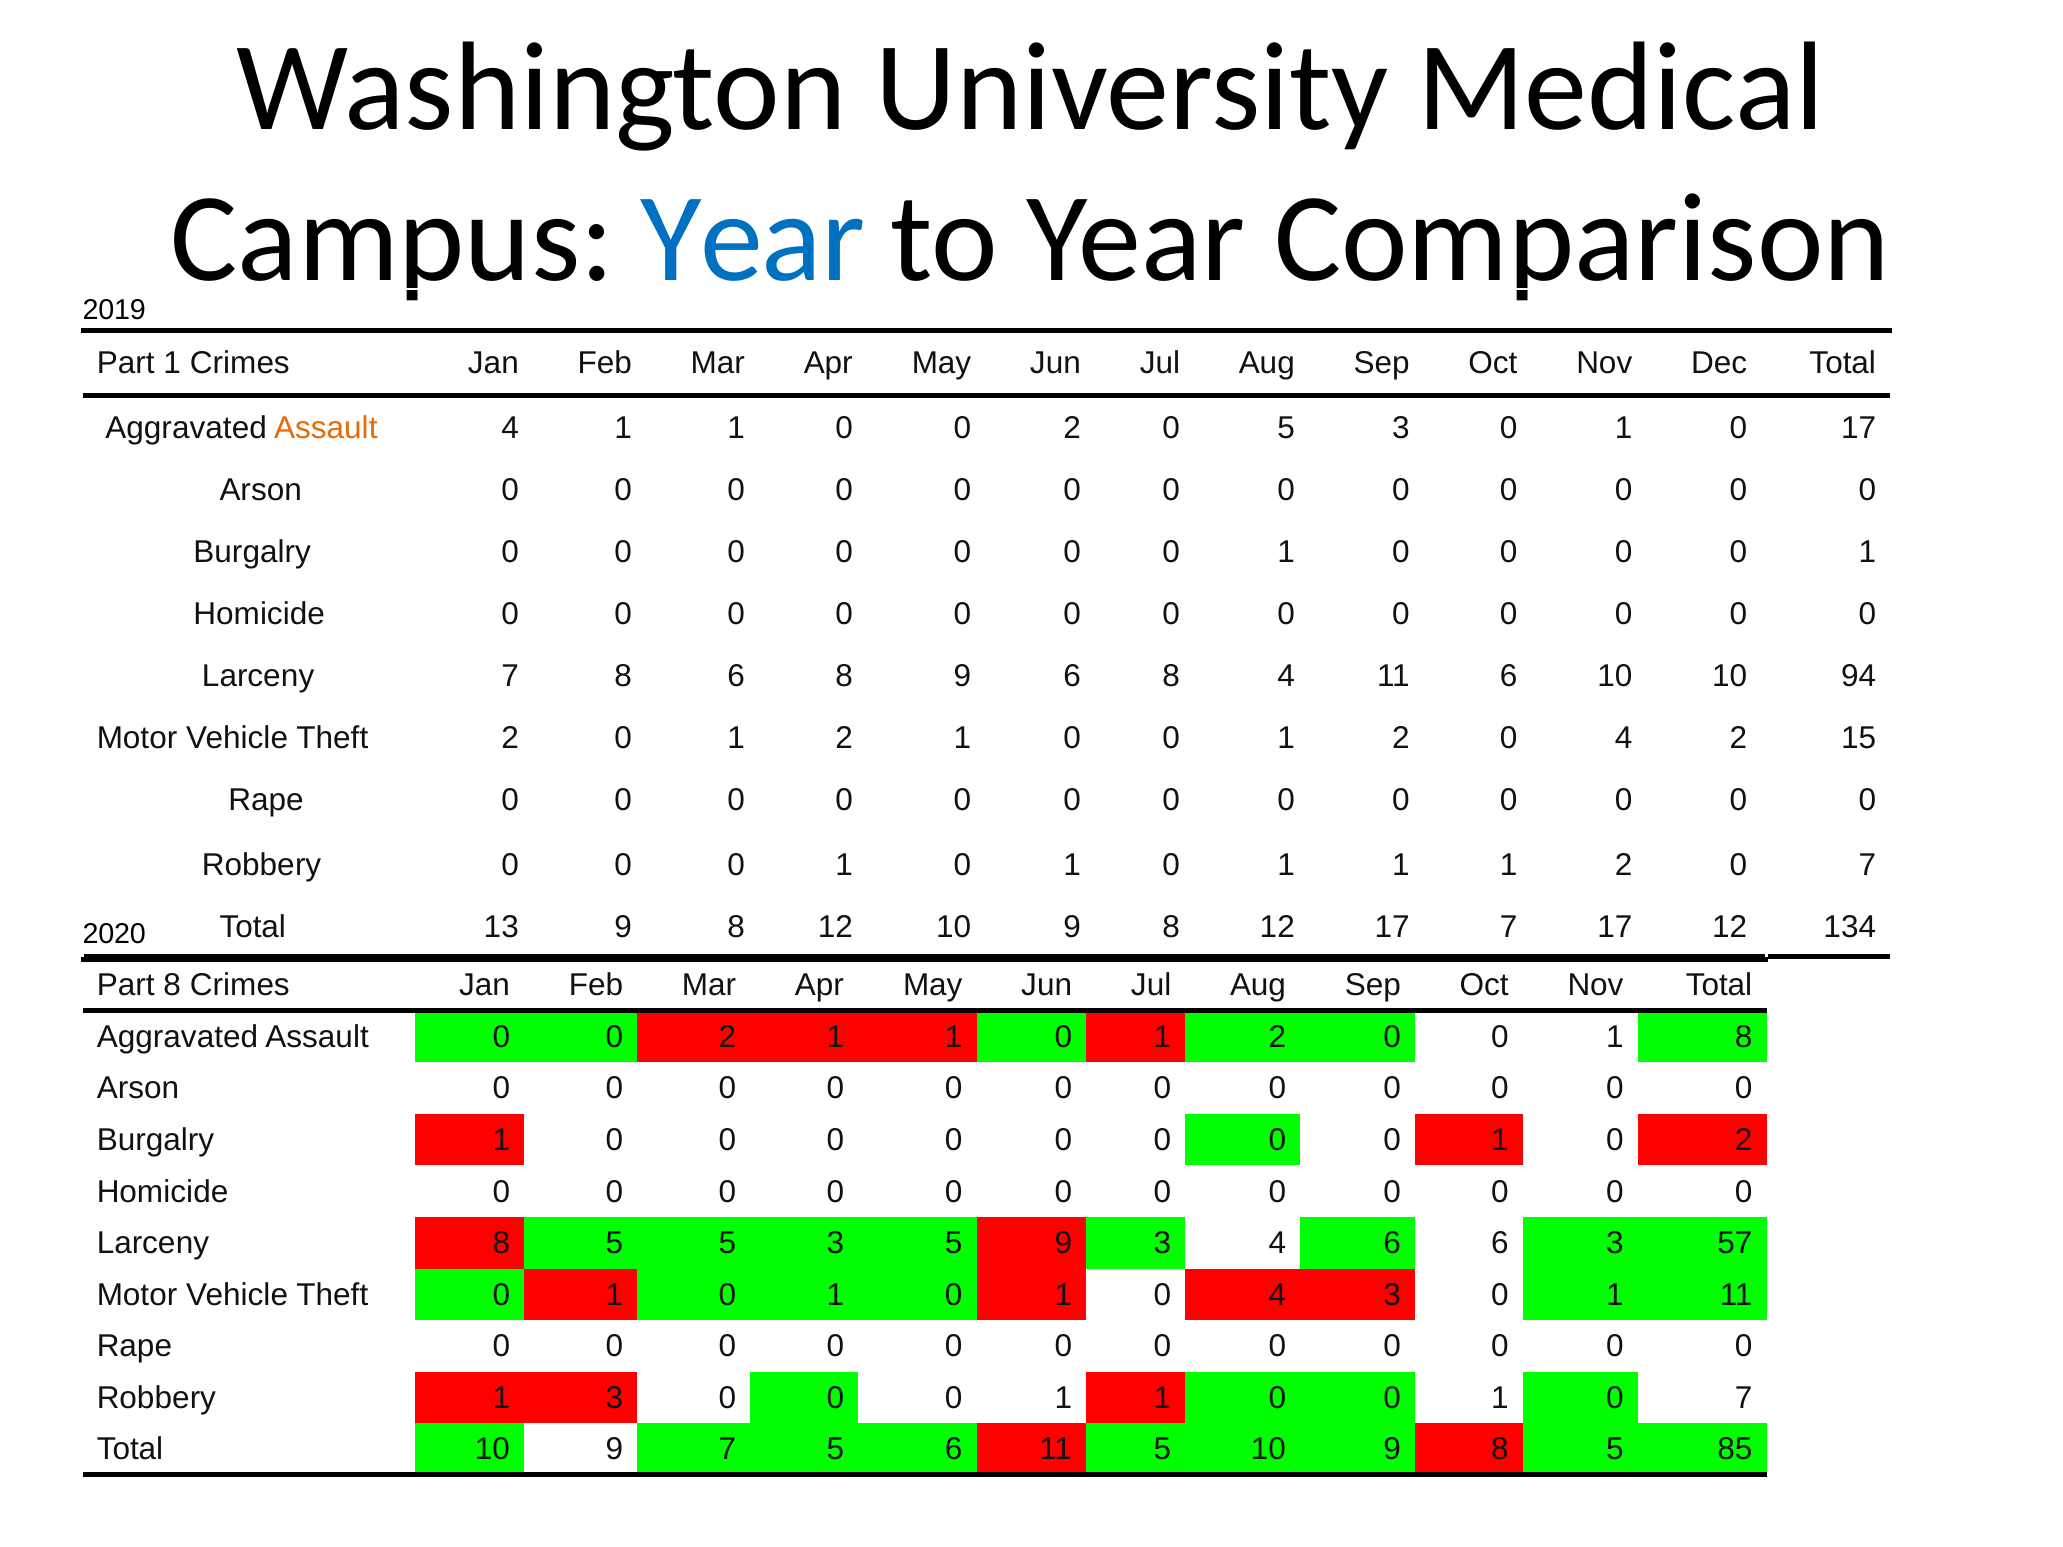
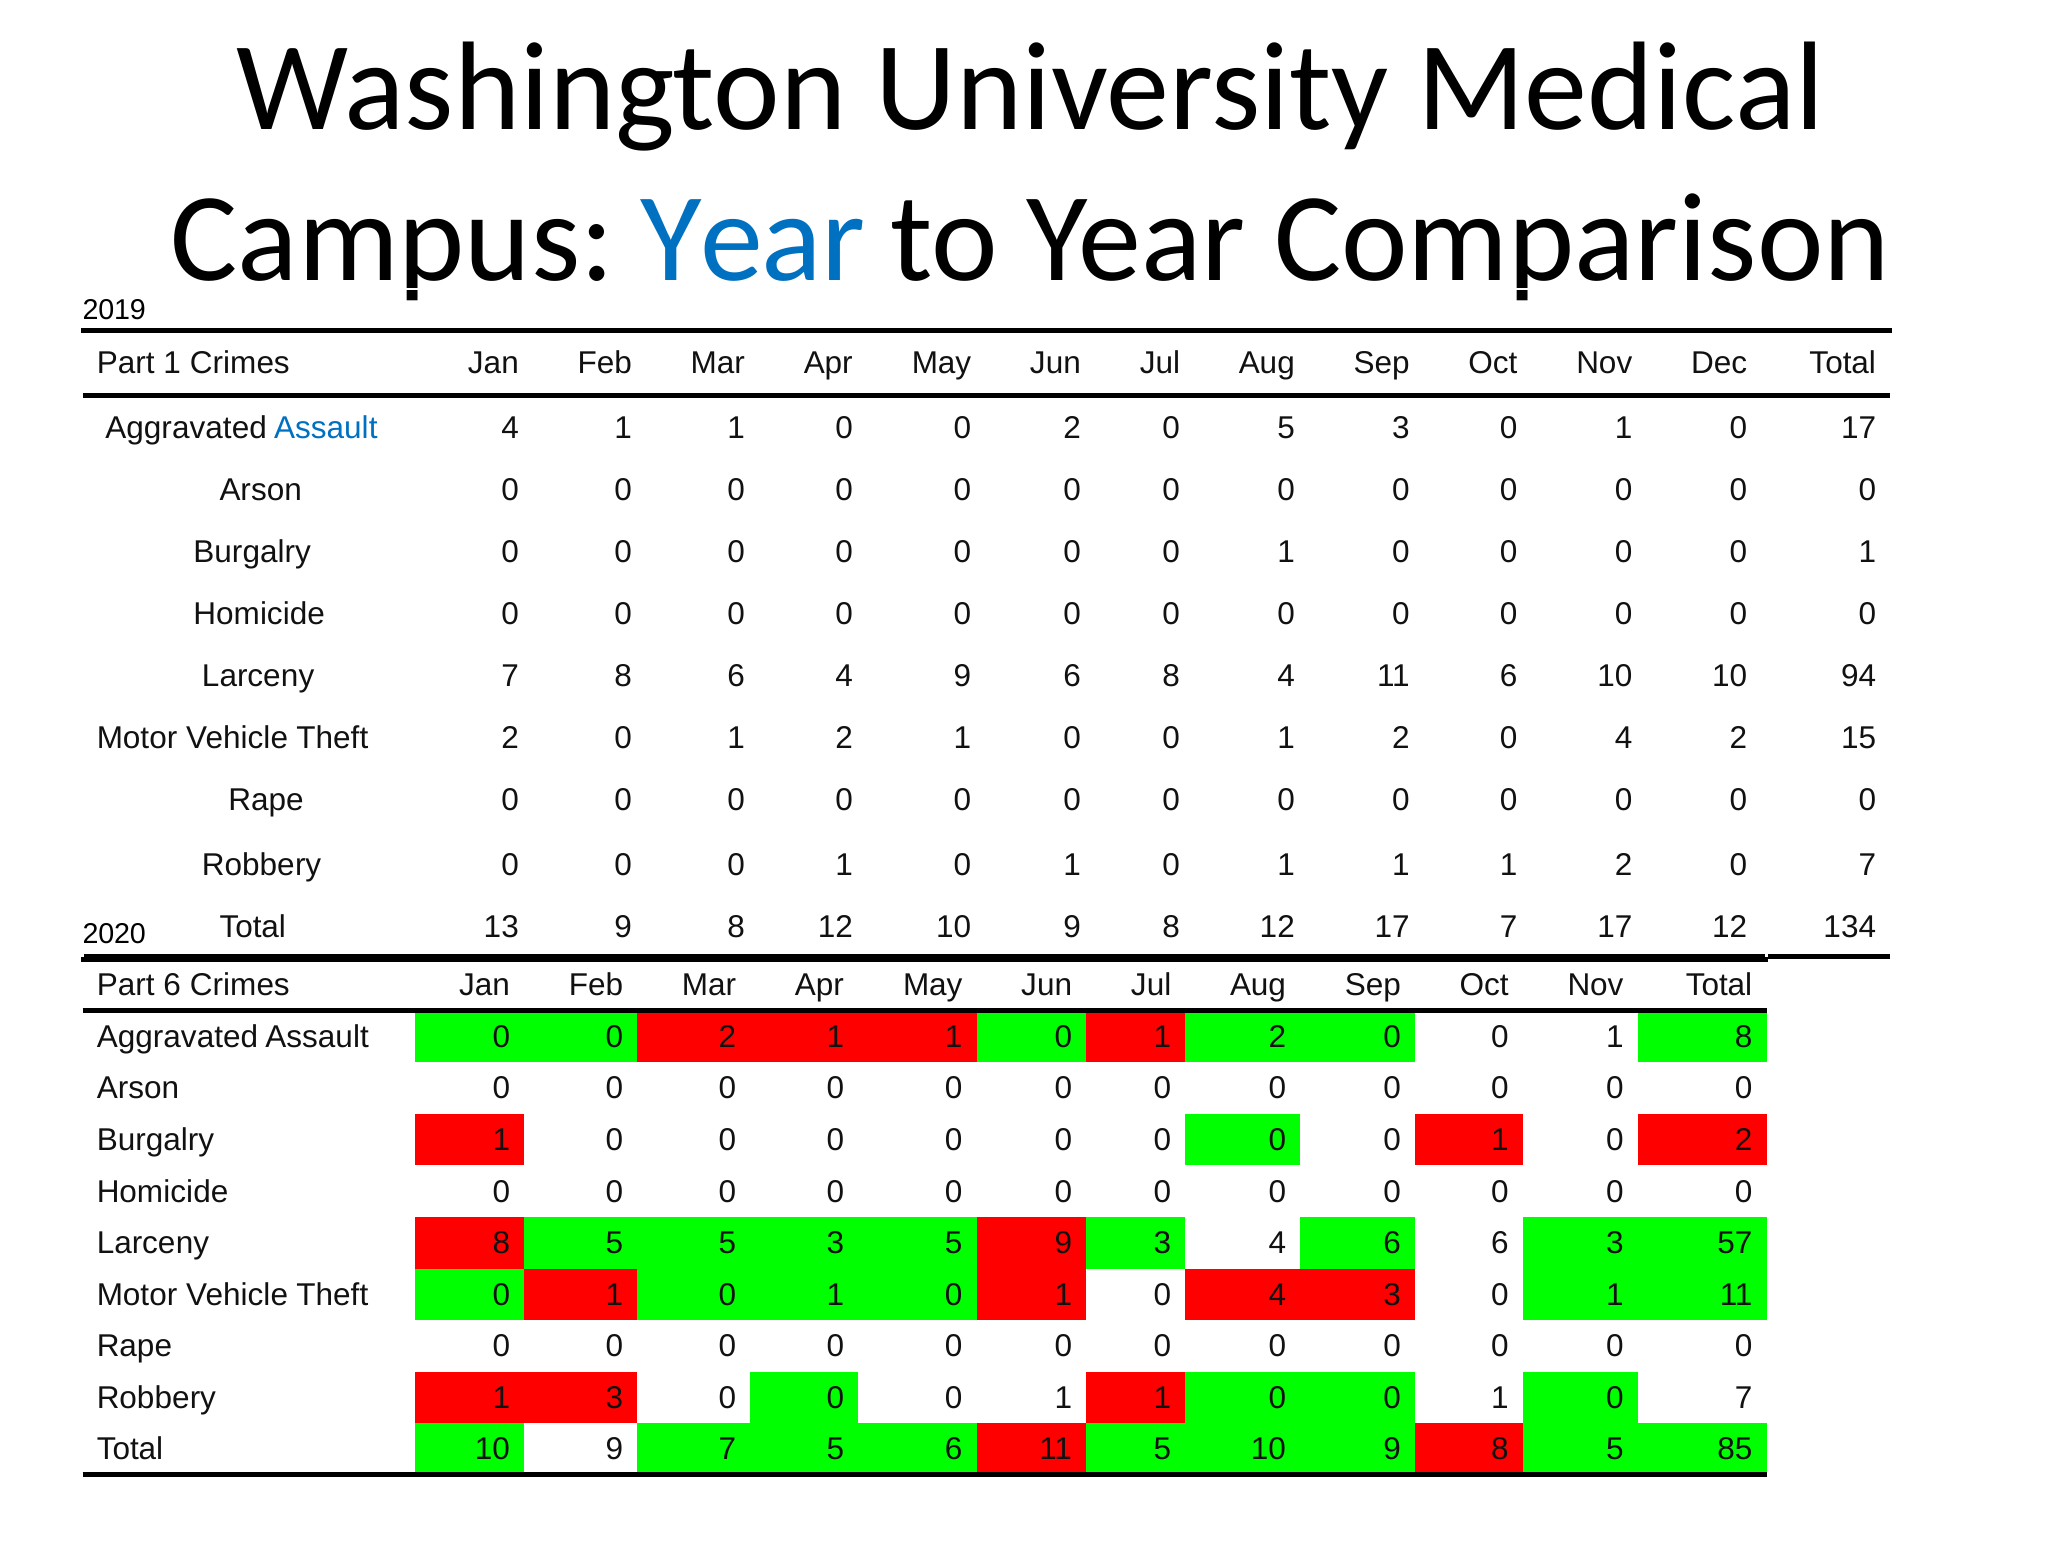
Assault at (326, 428) colour: orange -> blue
8 6 8: 8 -> 4
Part 8: 8 -> 6
